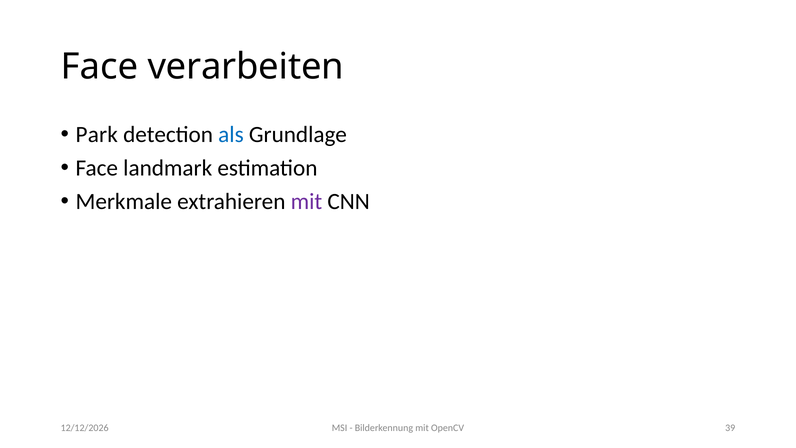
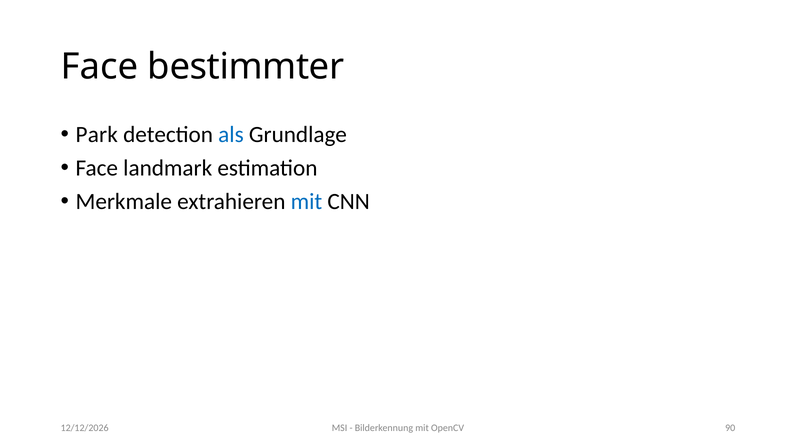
verarbeiten: verarbeiten -> bestimmter
mit at (306, 201) colour: purple -> blue
39: 39 -> 90
